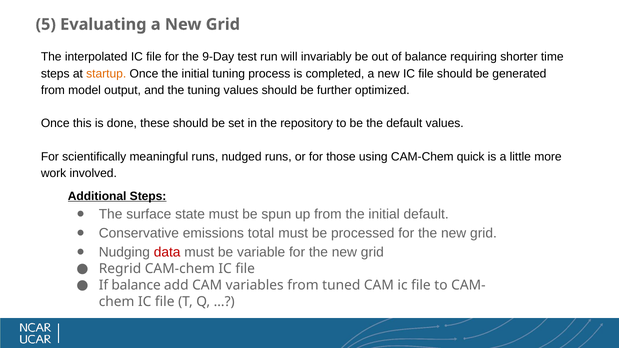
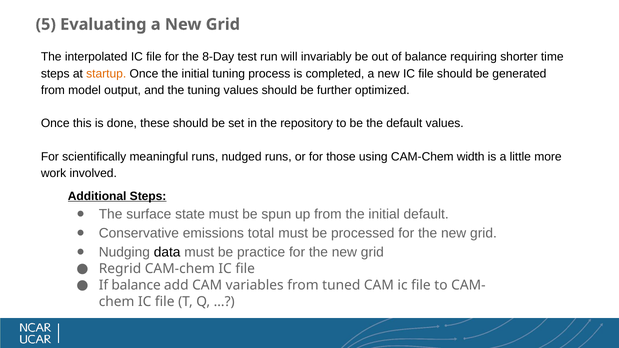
9-Day: 9-Day -> 8-Day
quick: quick -> width
data colour: red -> black
variable: variable -> practice
